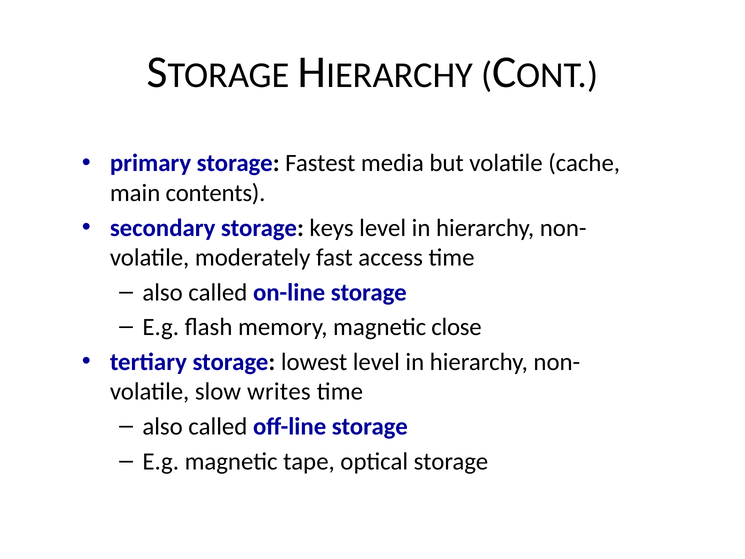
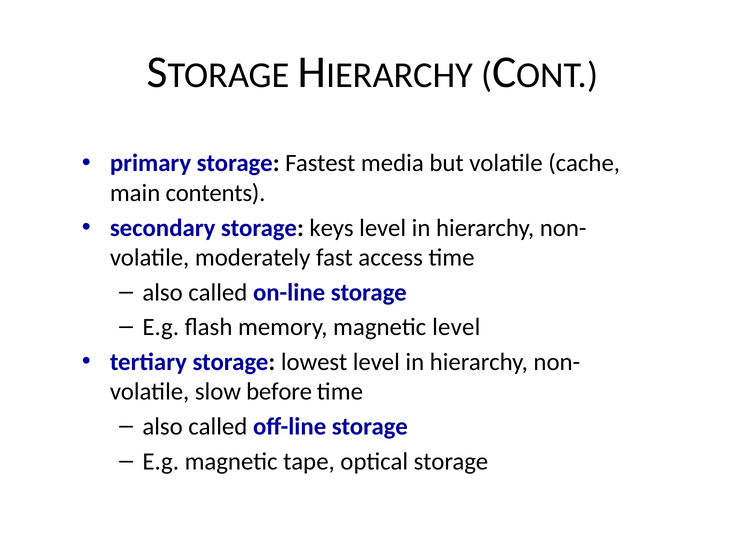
magnetic close: close -> level
writes: writes -> before
